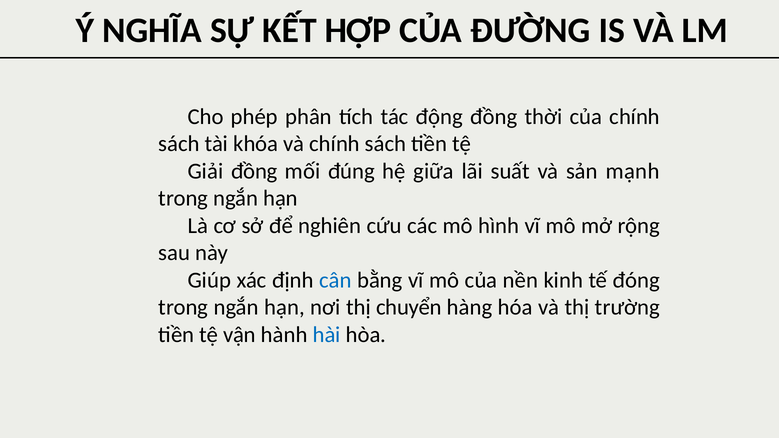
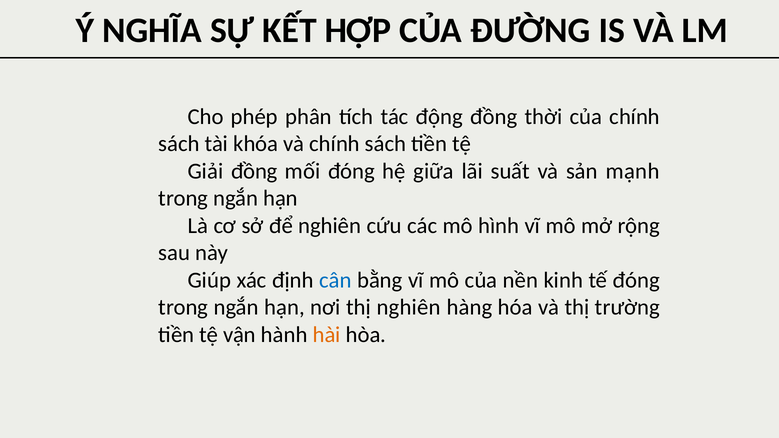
mối đúng: đúng -> đóng
thị chuyển: chuyển -> nghiên
hài colour: blue -> orange
